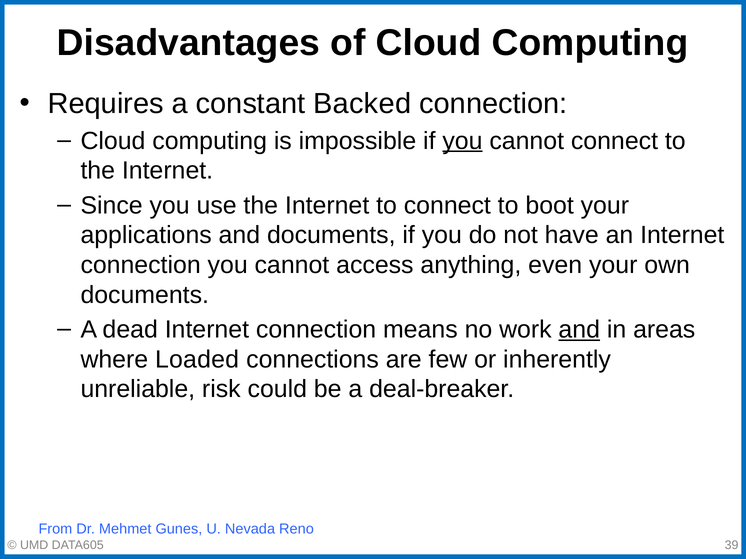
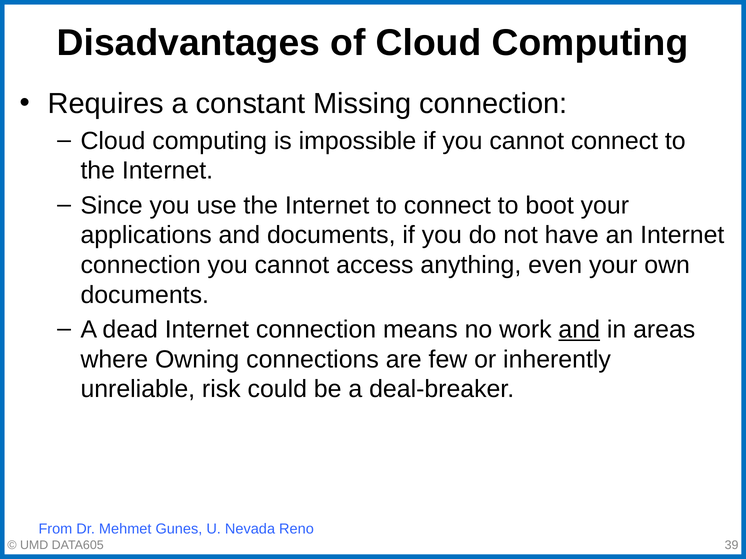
Backed: Backed -> Missing
you at (462, 141) underline: present -> none
Loaded: Loaded -> Owning
